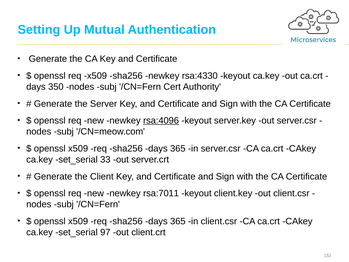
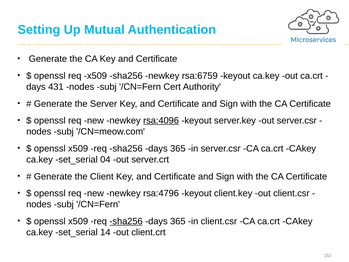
rsa:4330: rsa:4330 -> rsa:6759
350: 350 -> 431
33: 33 -> 04
rsa:7011: rsa:7011 -> rsa:4796
sha256 at (126, 221) underline: none -> present
97: 97 -> 14
